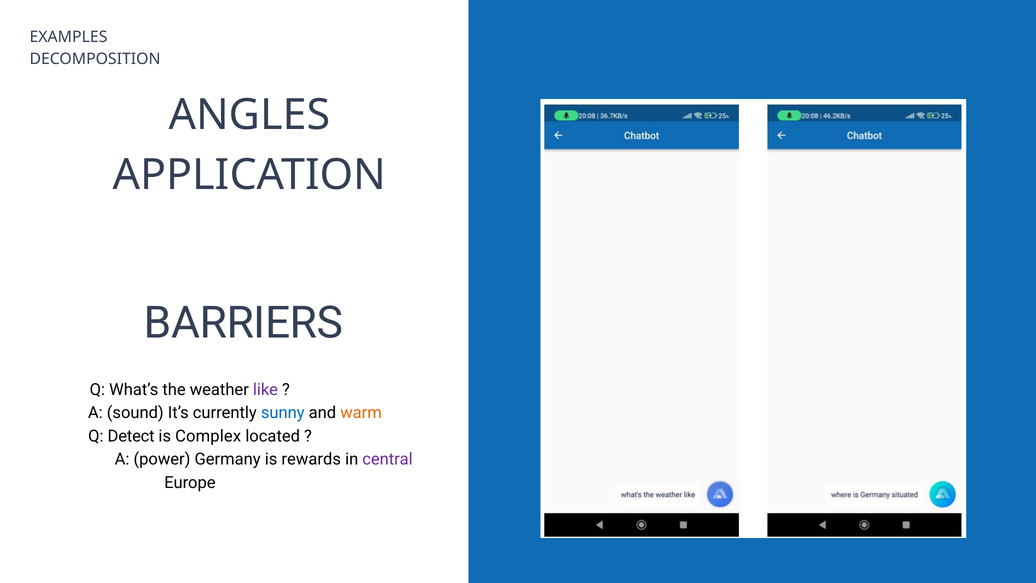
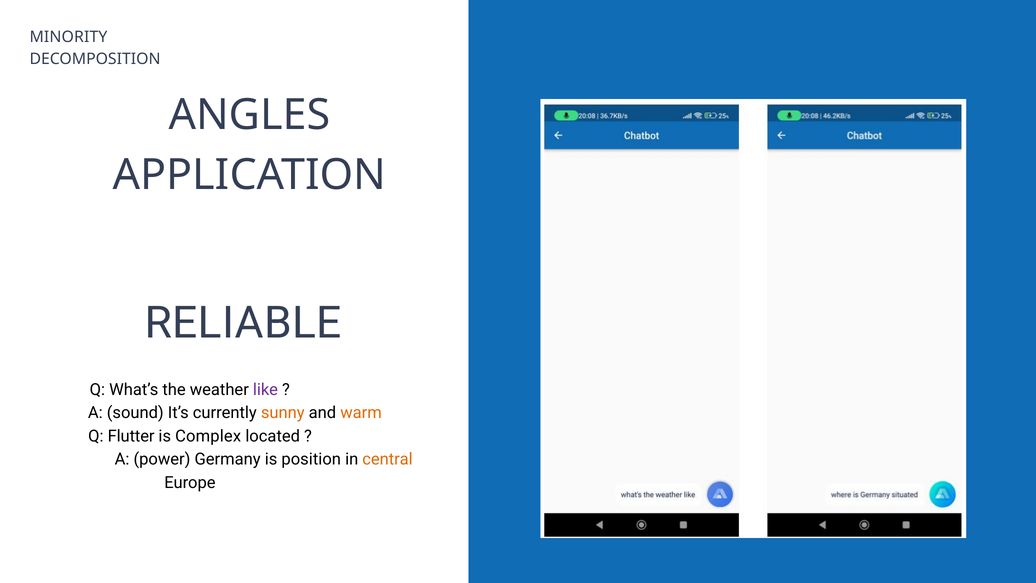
EXAMPLES: EXAMPLES -> MINORITY
BARRIERS: BARRIERS -> RELIABLE
sunny colour: blue -> orange
Detect: Detect -> Flutter
rewards: rewards -> position
central colour: purple -> orange
